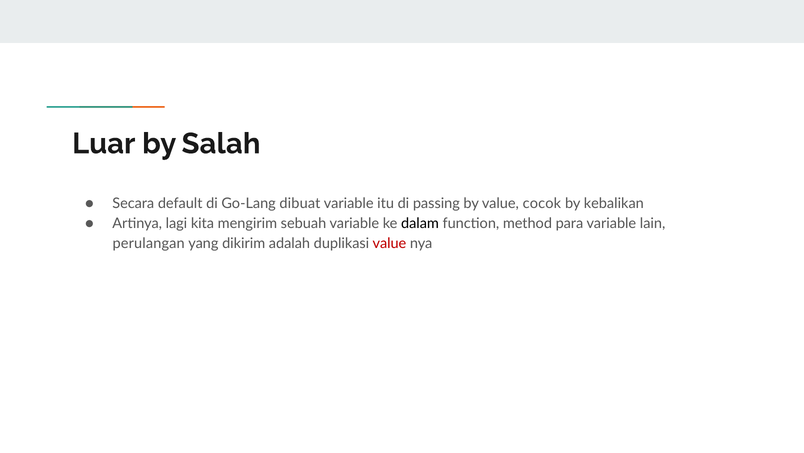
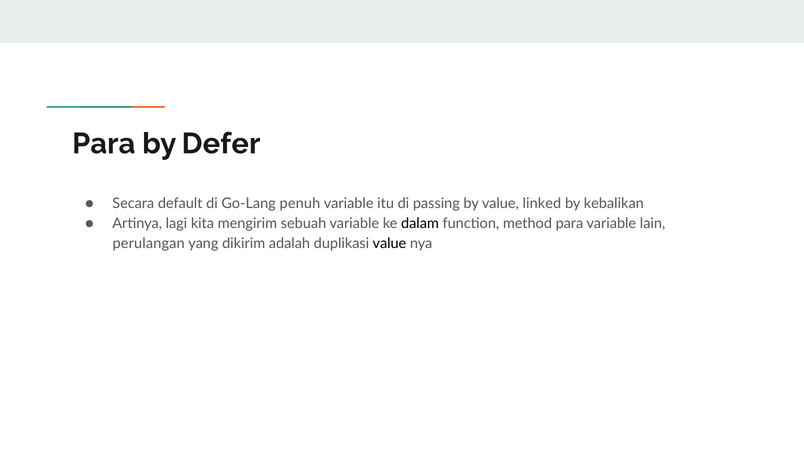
Luar at (104, 143): Luar -> Para
Salah: Salah -> Defer
dibuat: dibuat -> penuh
cocok: cocok -> linked
value at (389, 243) colour: red -> black
